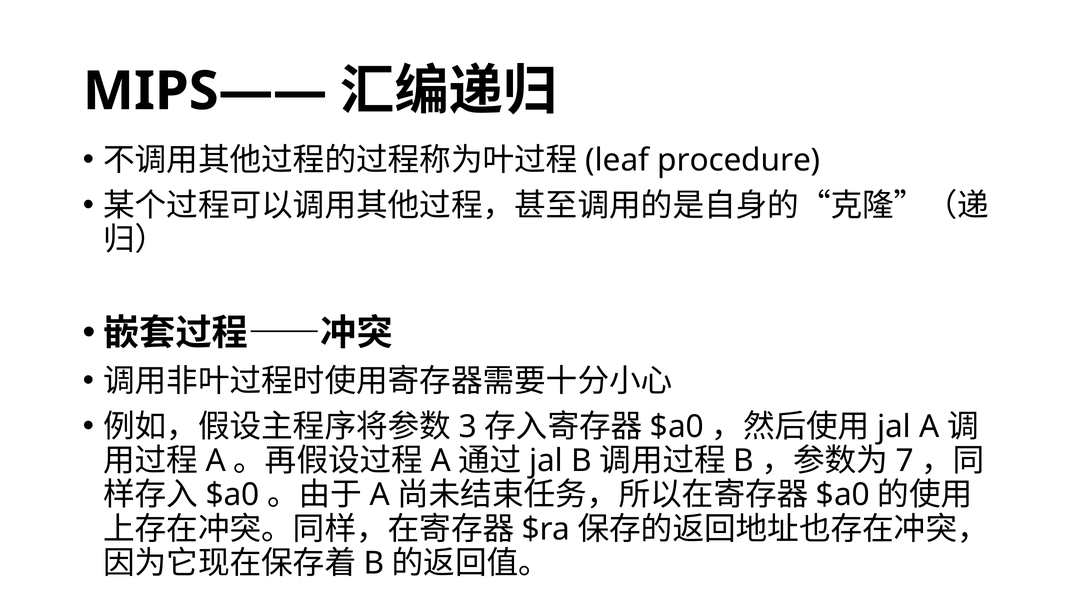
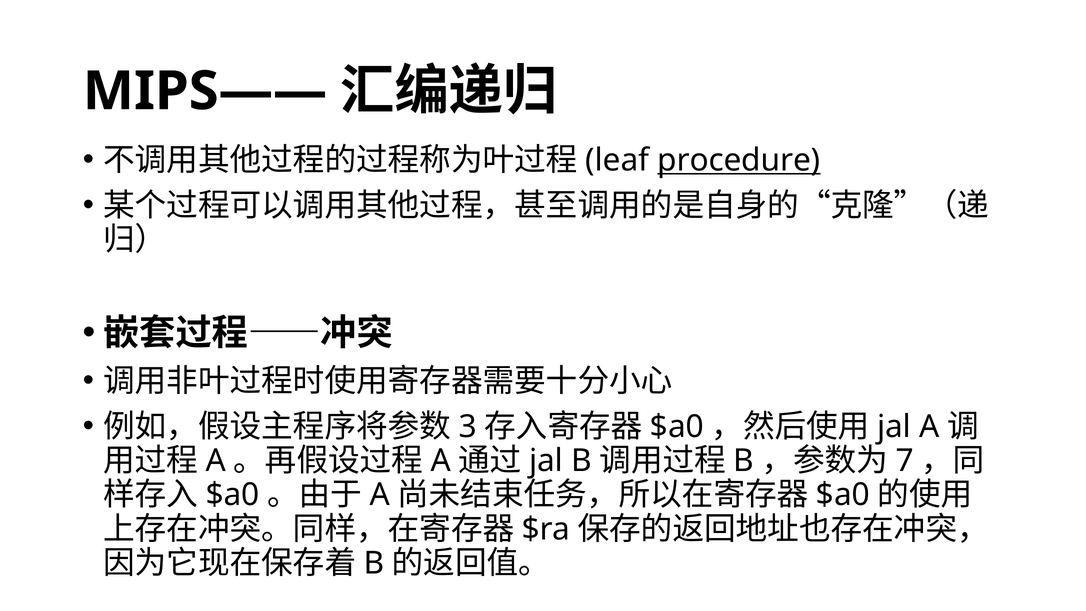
procedure underline: none -> present
